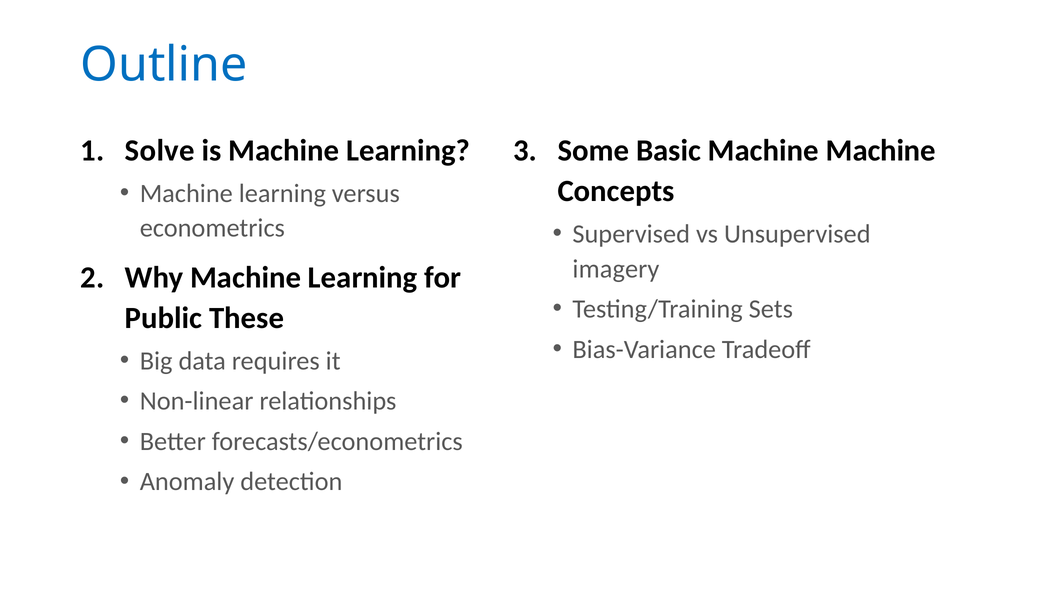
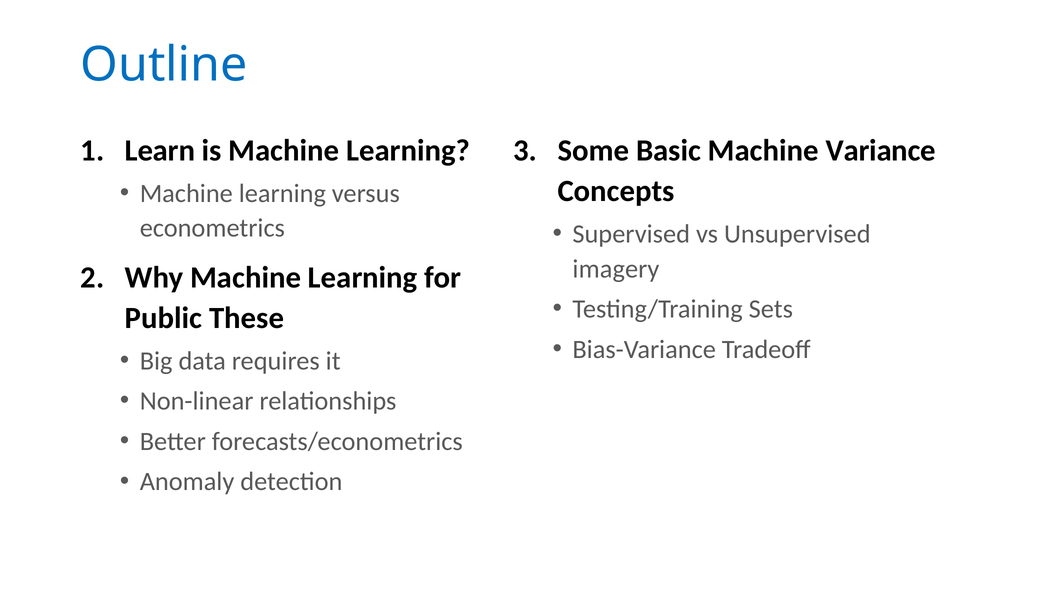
Solve: Solve -> Learn
Machine Machine: Machine -> Variance
